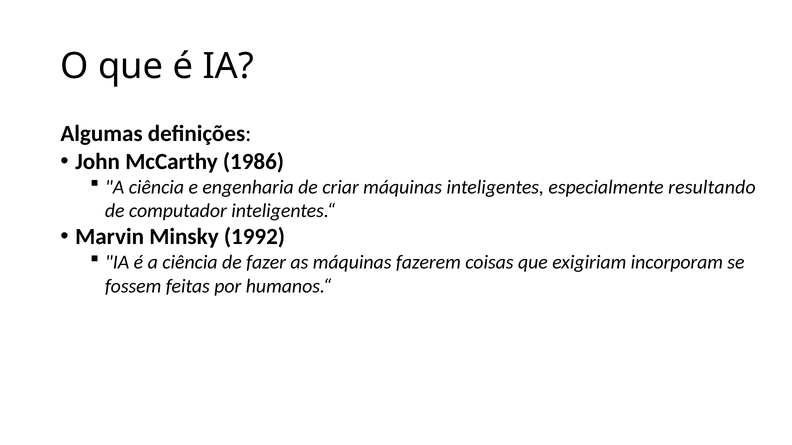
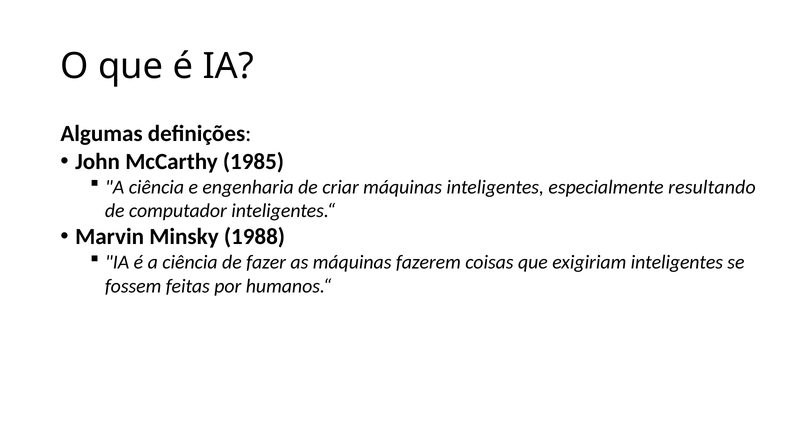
1986: 1986 -> 1985
1992: 1992 -> 1988
exigiriam incorporam: incorporam -> inteligentes
